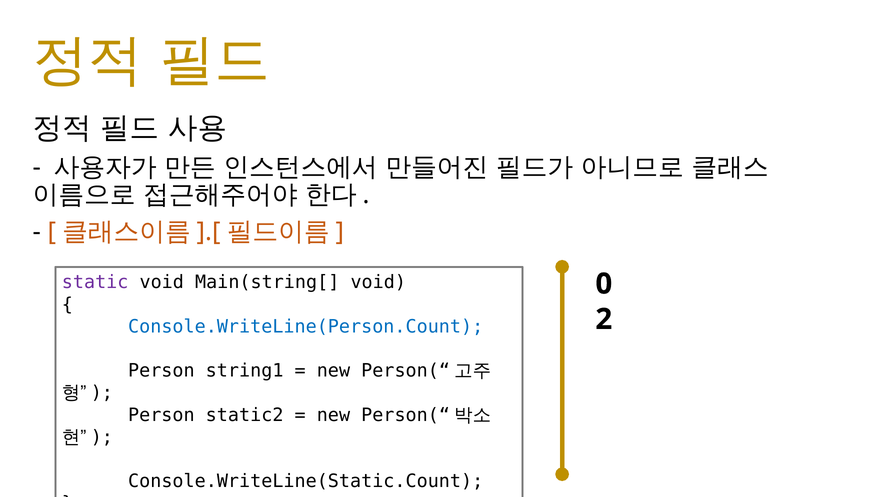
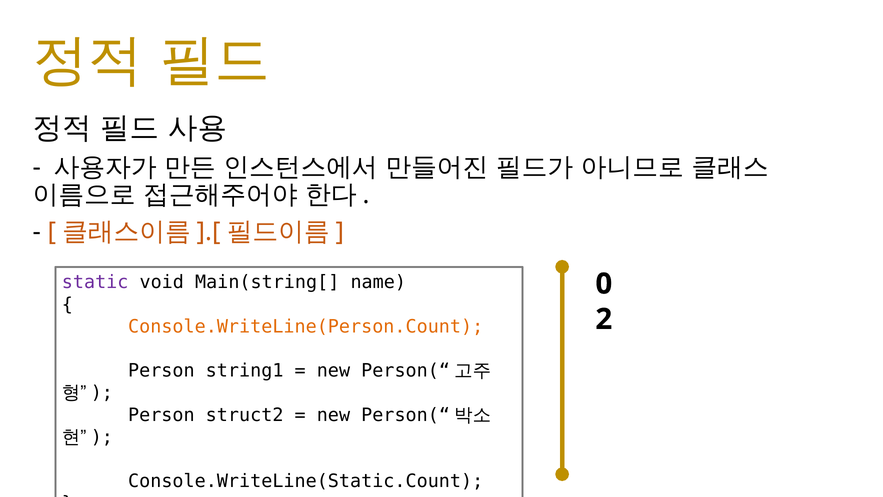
Main(string[ void: void -> name
Console.WriteLine(Person.Count colour: blue -> orange
static2: static2 -> struct2
